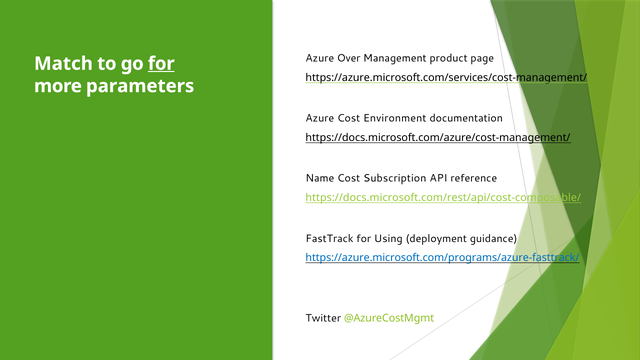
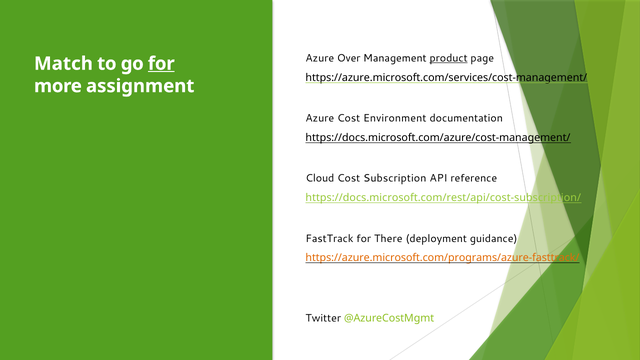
product underline: none -> present
parameters: parameters -> assignment
Name: Name -> Cloud
https://docs.microsoft.com/rest/api/cost-composable/: https://docs.microsoft.com/rest/api/cost-composable/ -> https://docs.microsoft.com/rest/api/cost-subscription/
Using: Using -> There
https://azure.microsoft.com/programs/azure-fasttrack/ colour: blue -> orange
